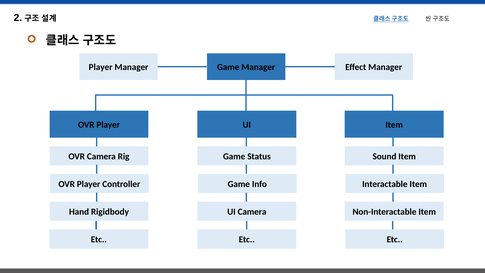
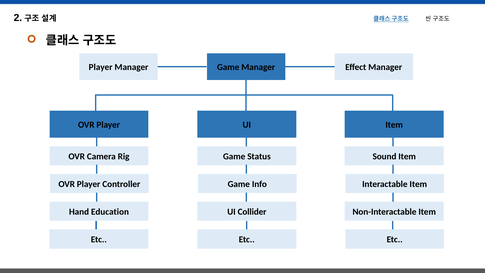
Rigidbody: Rigidbody -> Education
UI Camera: Camera -> Collider
